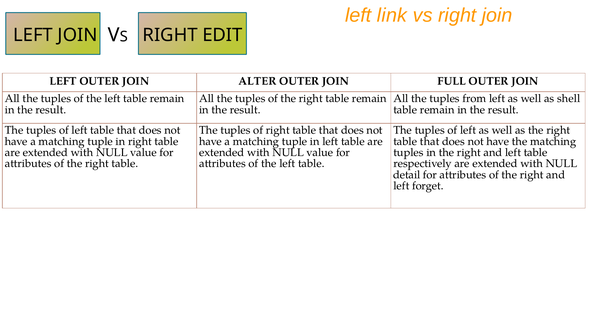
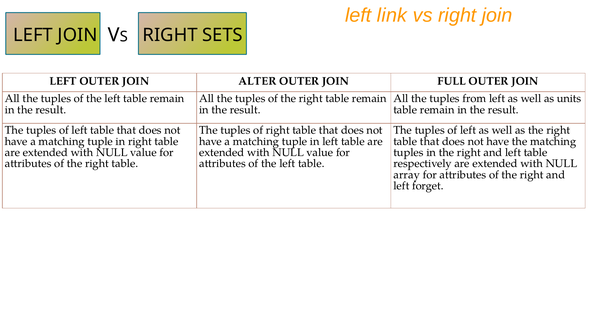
EDIT: EDIT -> SETS
shell: shell -> units
detail: detail -> array
